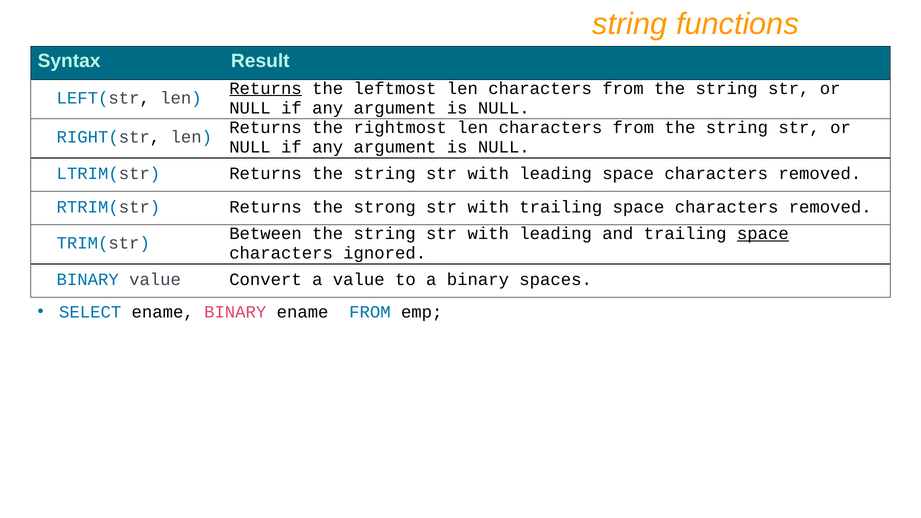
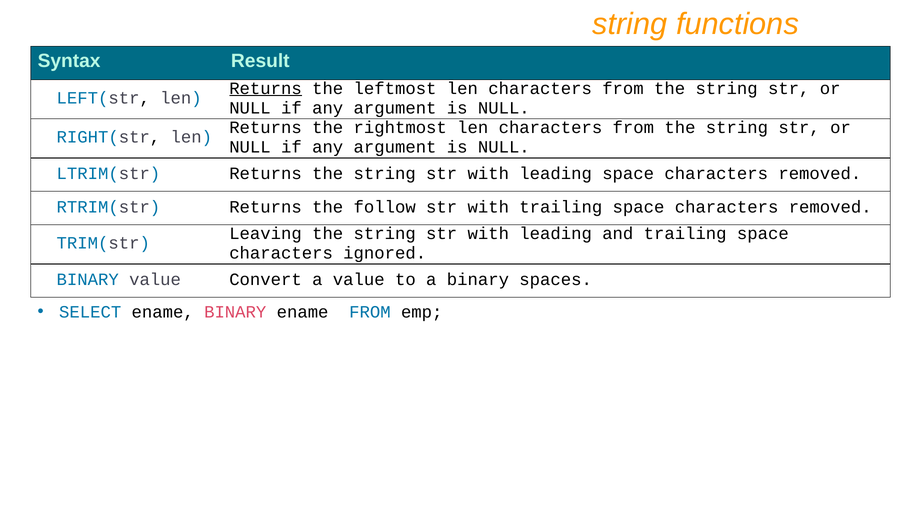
strong: strong -> follow
Between: Between -> Leaving
space at (763, 233) underline: present -> none
